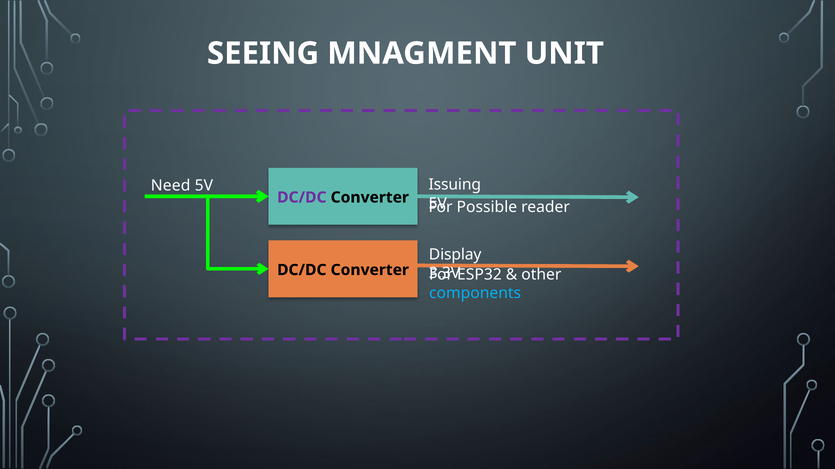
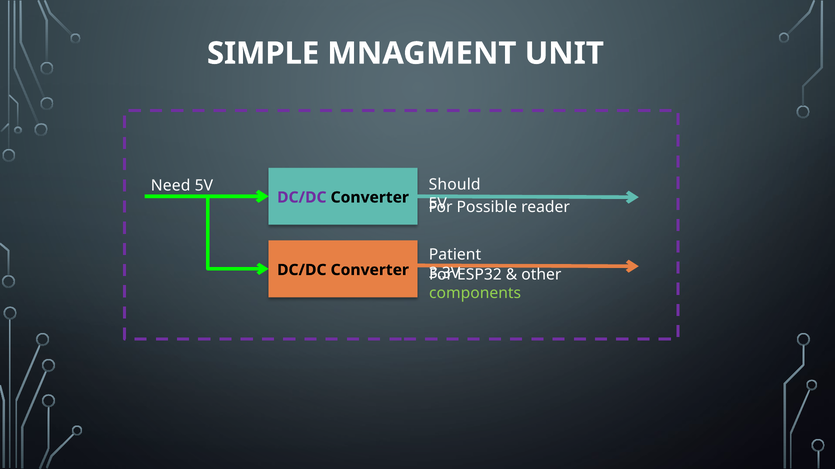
SEEING: SEEING -> SIMPLE
Issuing: Issuing -> Should
Display: Display -> Patient
components colour: light blue -> light green
